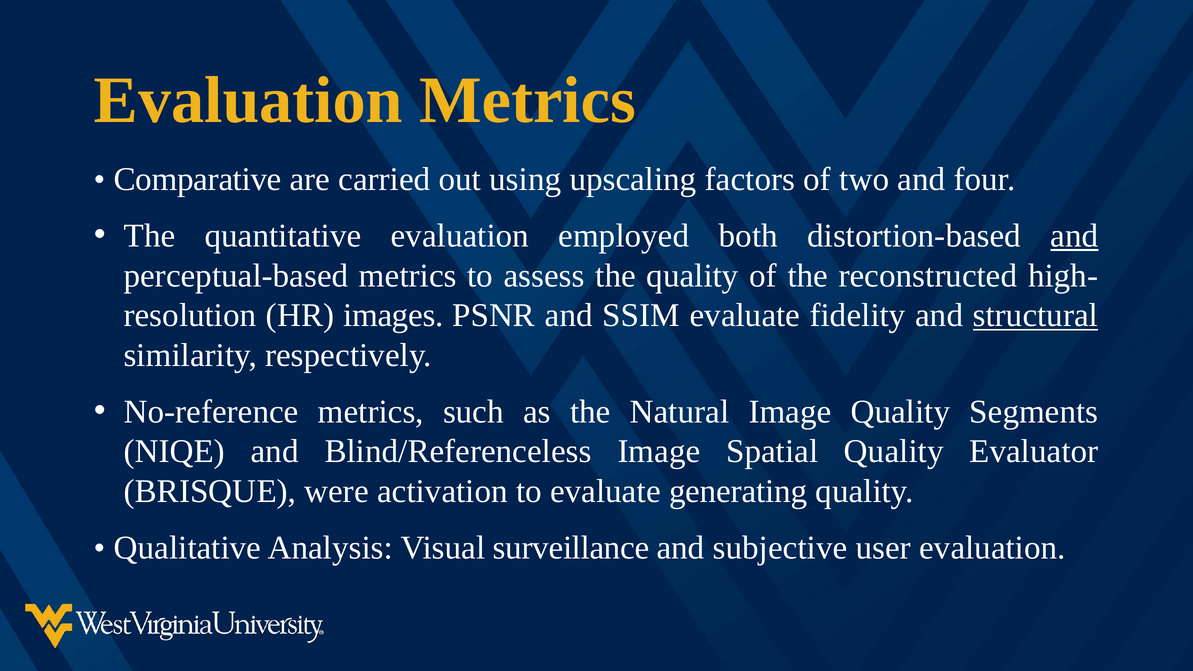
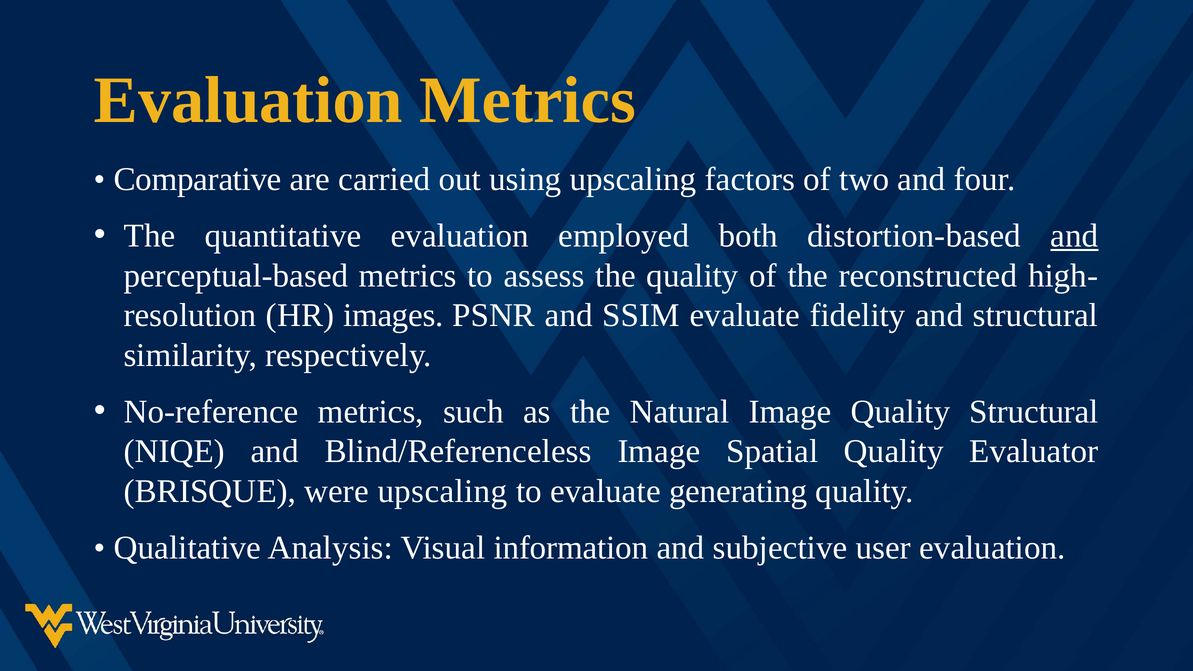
structural at (1035, 316) underline: present -> none
Quality Segments: Segments -> Structural
were activation: activation -> upscaling
surveillance: surveillance -> information
